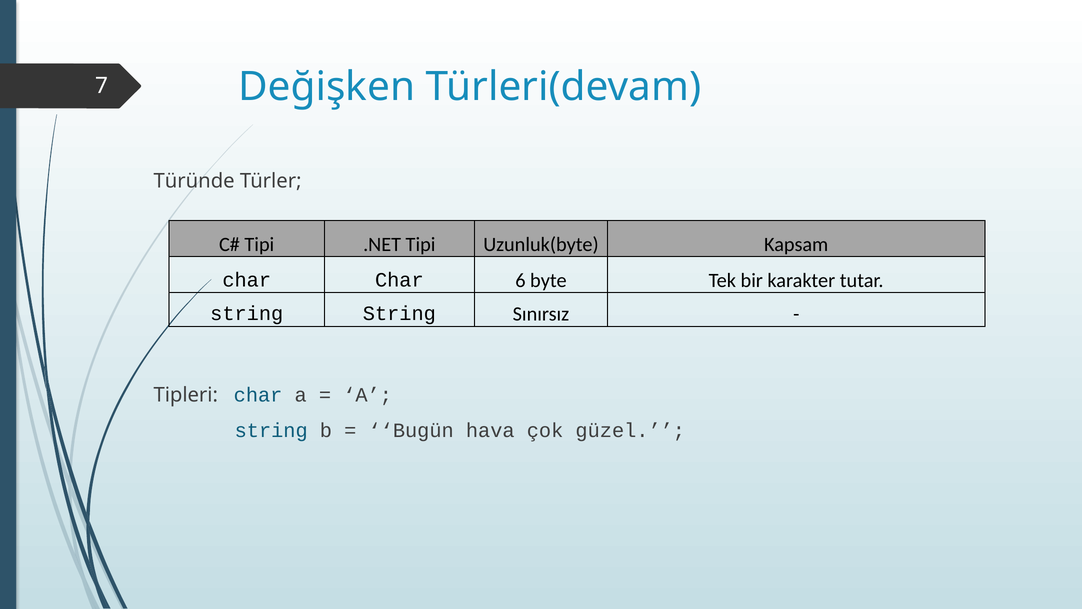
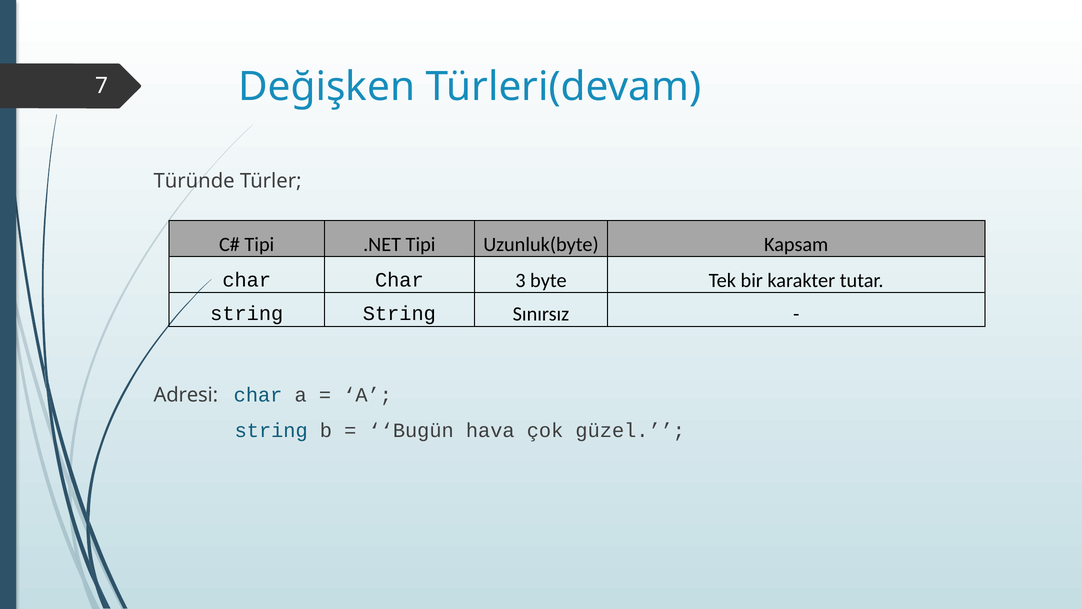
6: 6 -> 3
Tipleri: Tipleri -> Adresi
